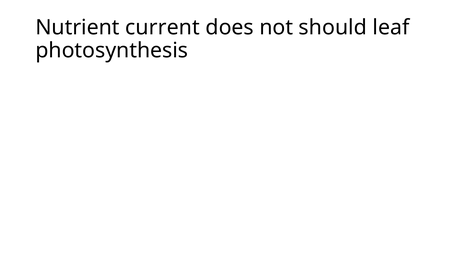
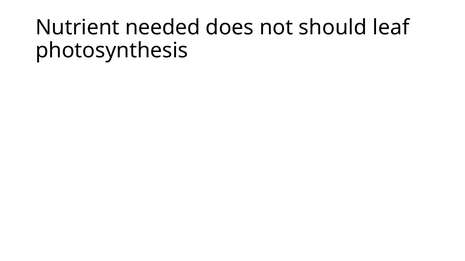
current: current -> needed
